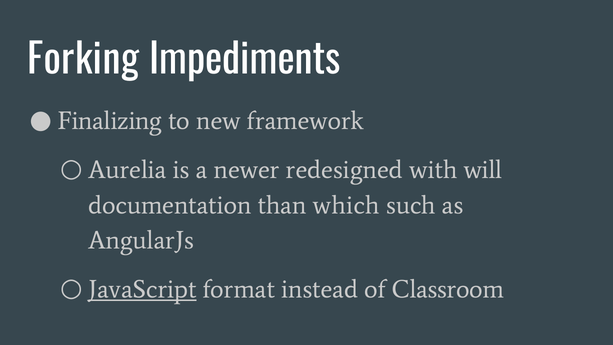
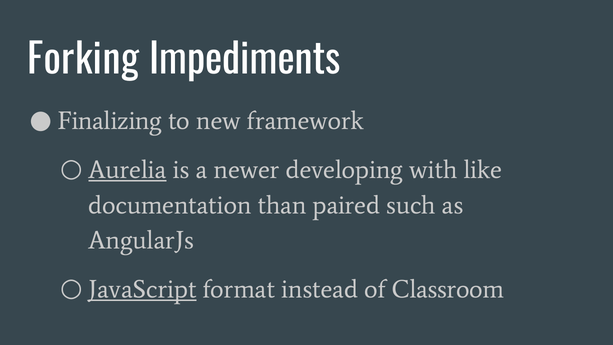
Aurelia underline: none -> present
redesigned: redesigned -> developing
will: will -> like
which: which -> paired
